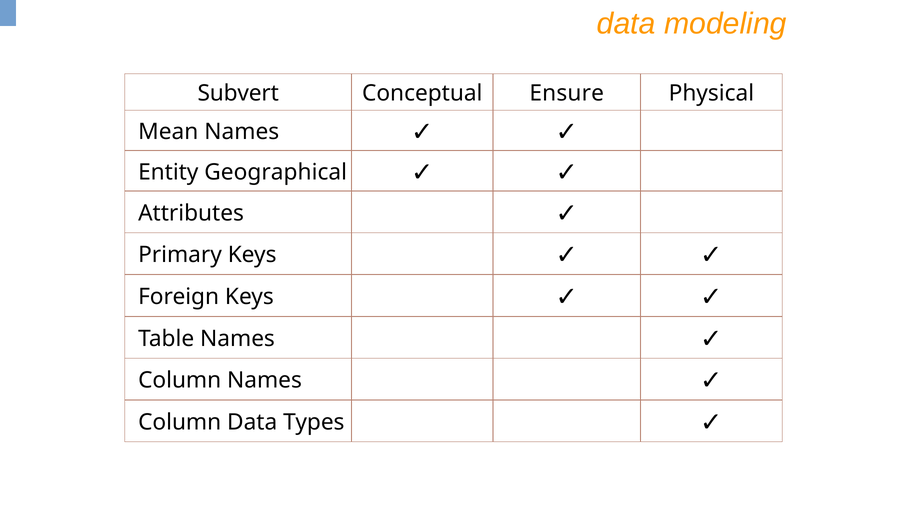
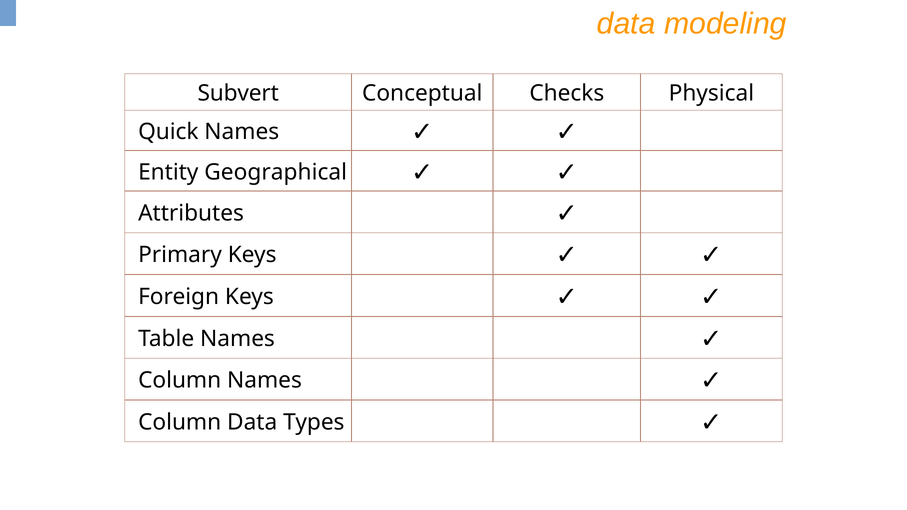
Ensure: Ensure -> Checks
Mean: Mean -> Quick
